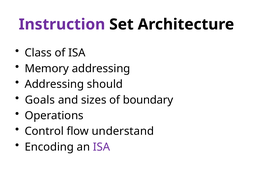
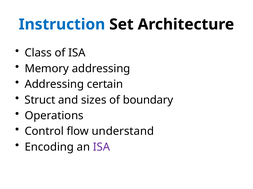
Instruction colour: purple -> blue
should: should -> certain
Goals: Goals -> Struct
